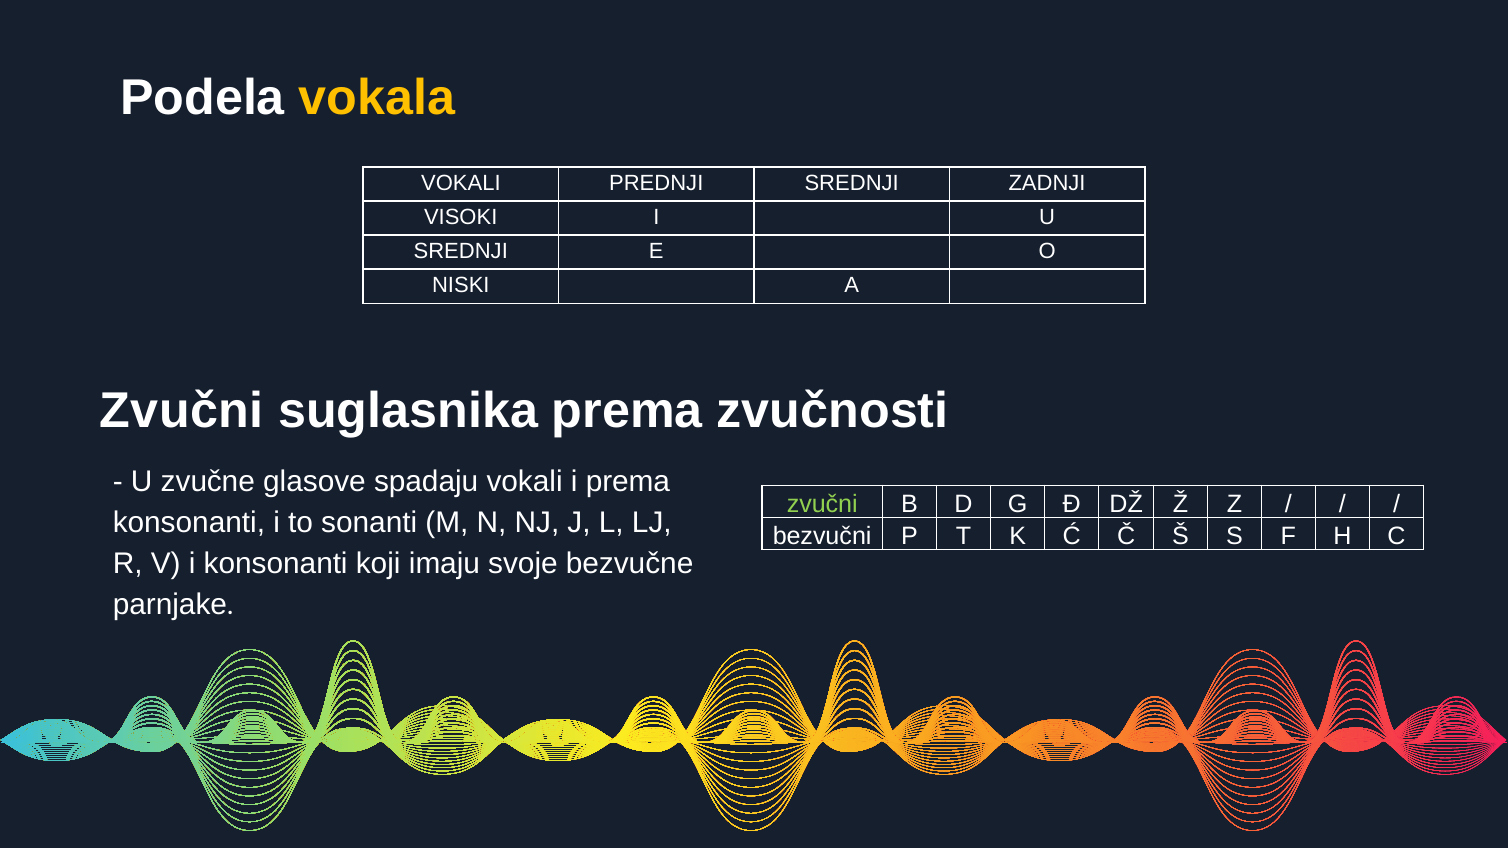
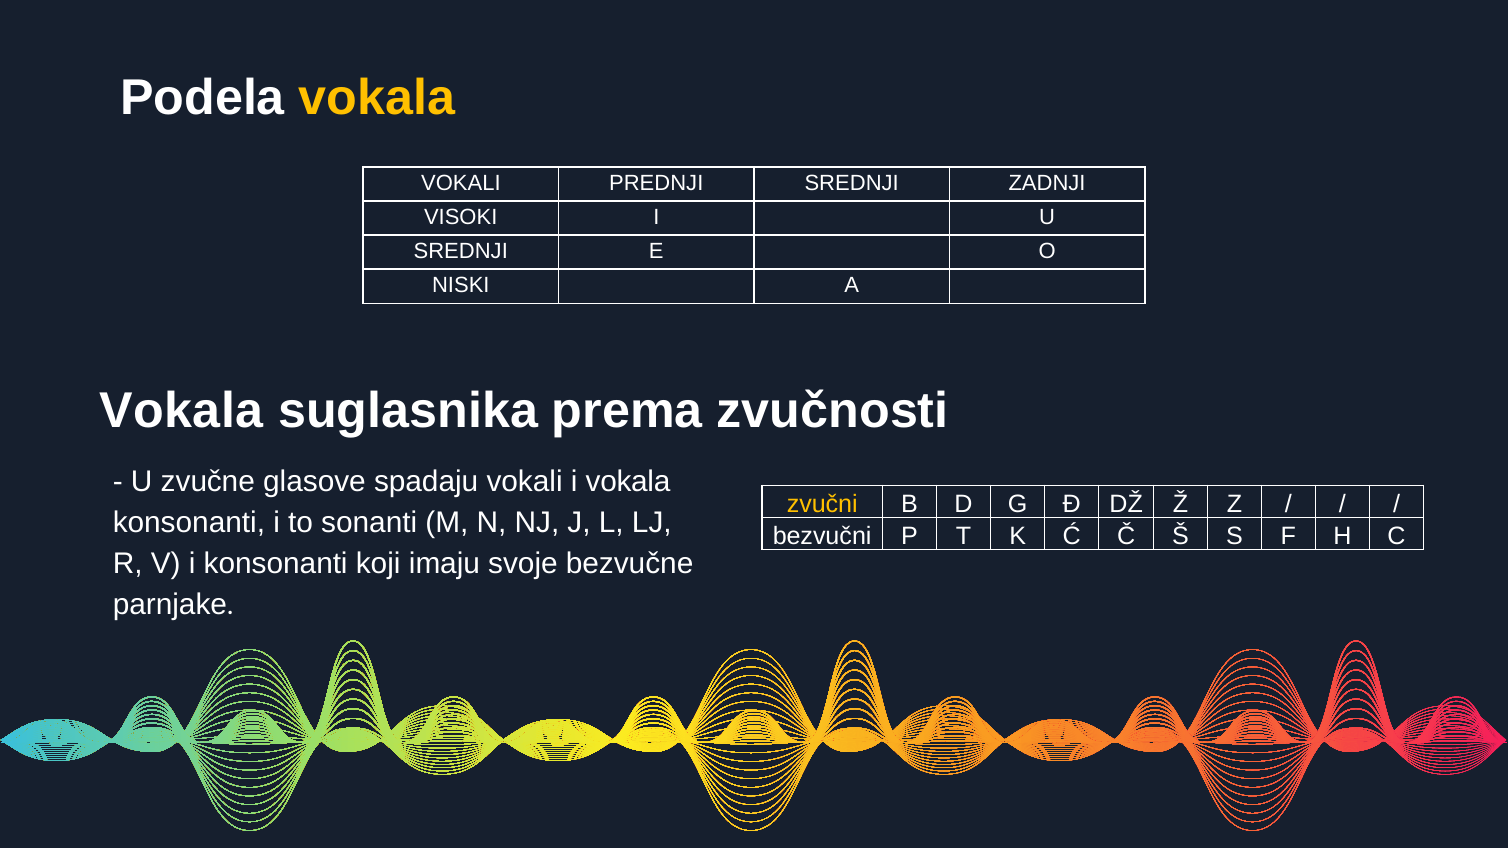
Zvučni at (182, 411): Zvučni -> Vokala
i prema: prema -> vokala
zvučni at (822, 504) colour: light green -> yellow
